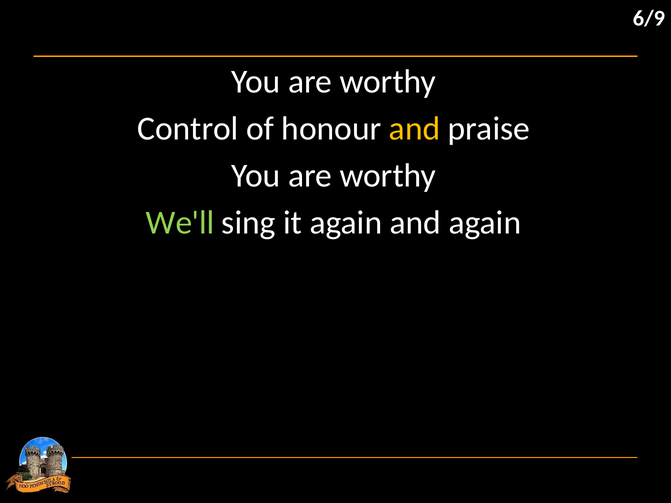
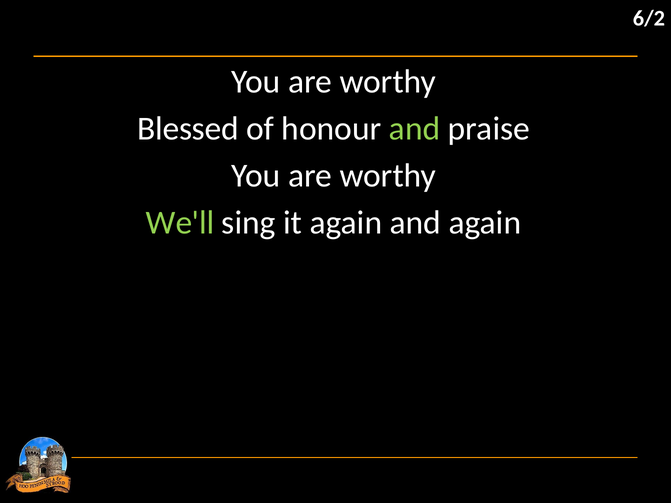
6/9: 6/9 -> 6/2
Control: Control -> Blessed
and at (415, 129) colour: yellow -> light green
